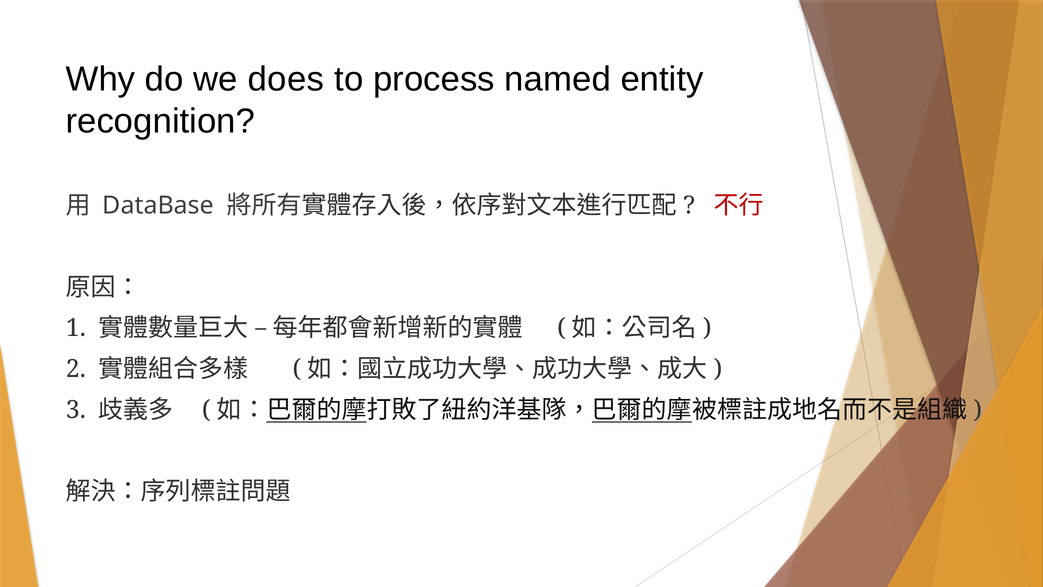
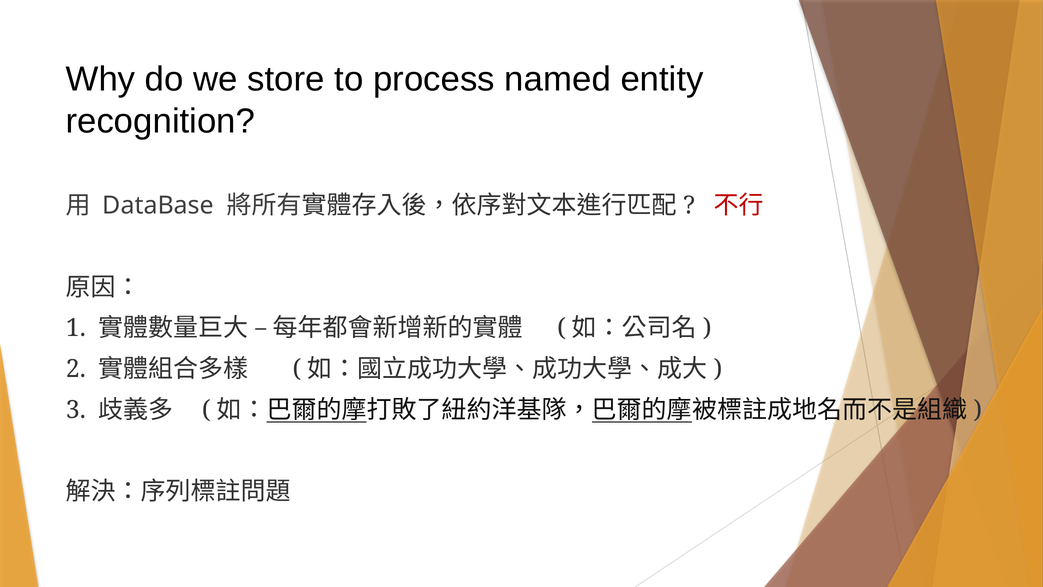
does: does -> store
